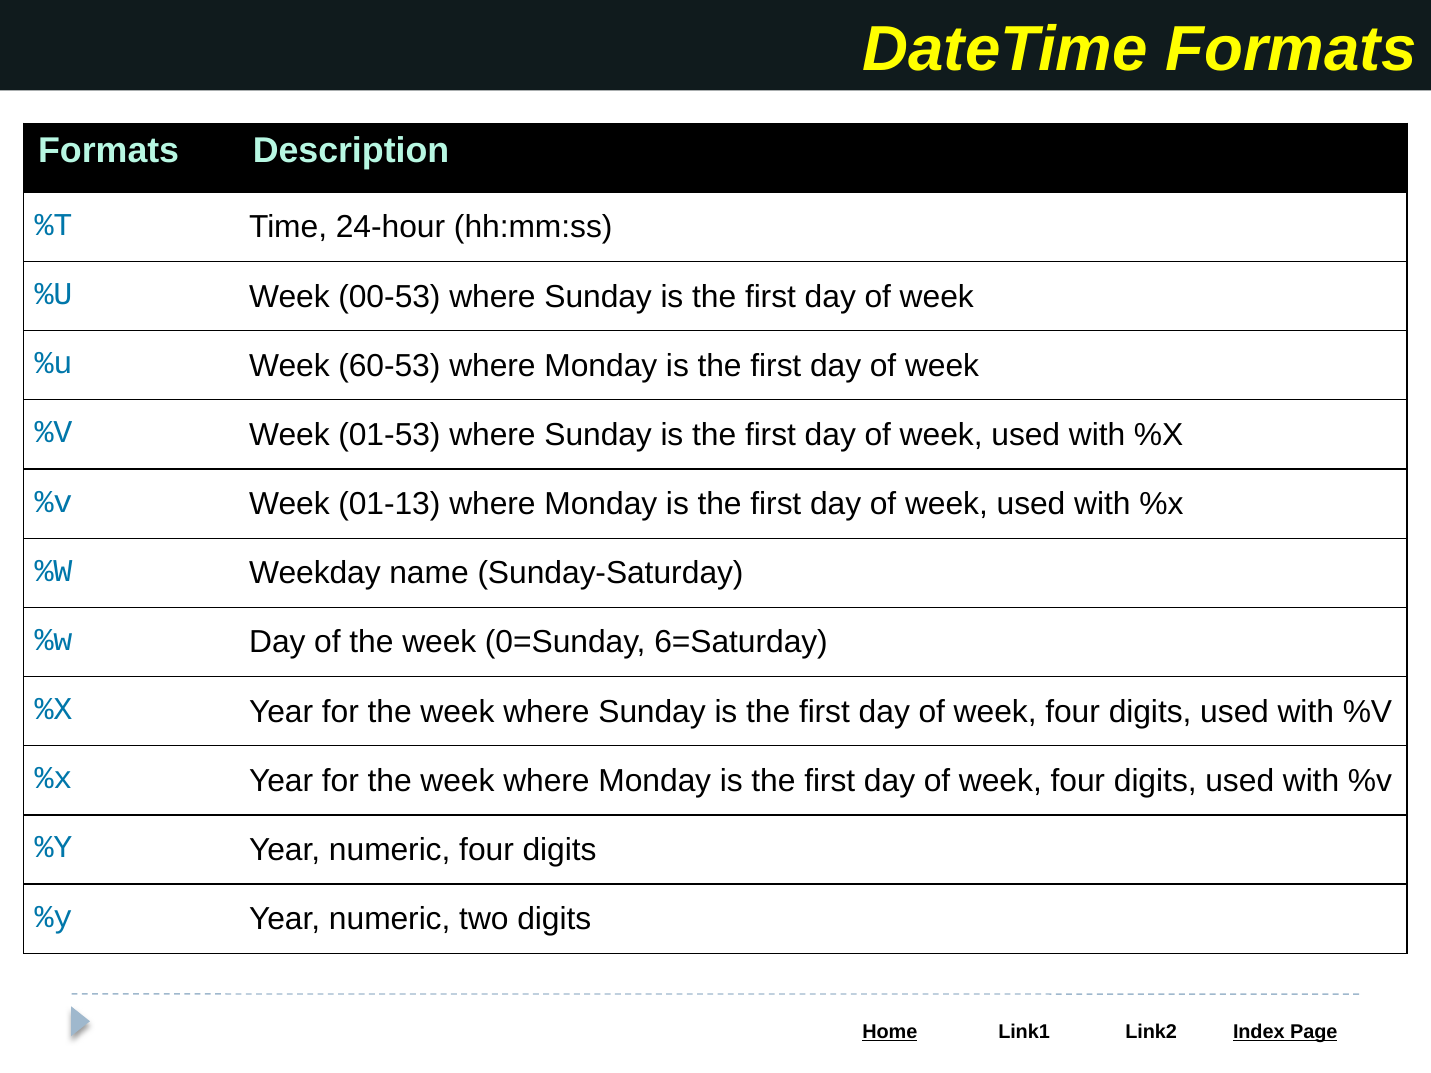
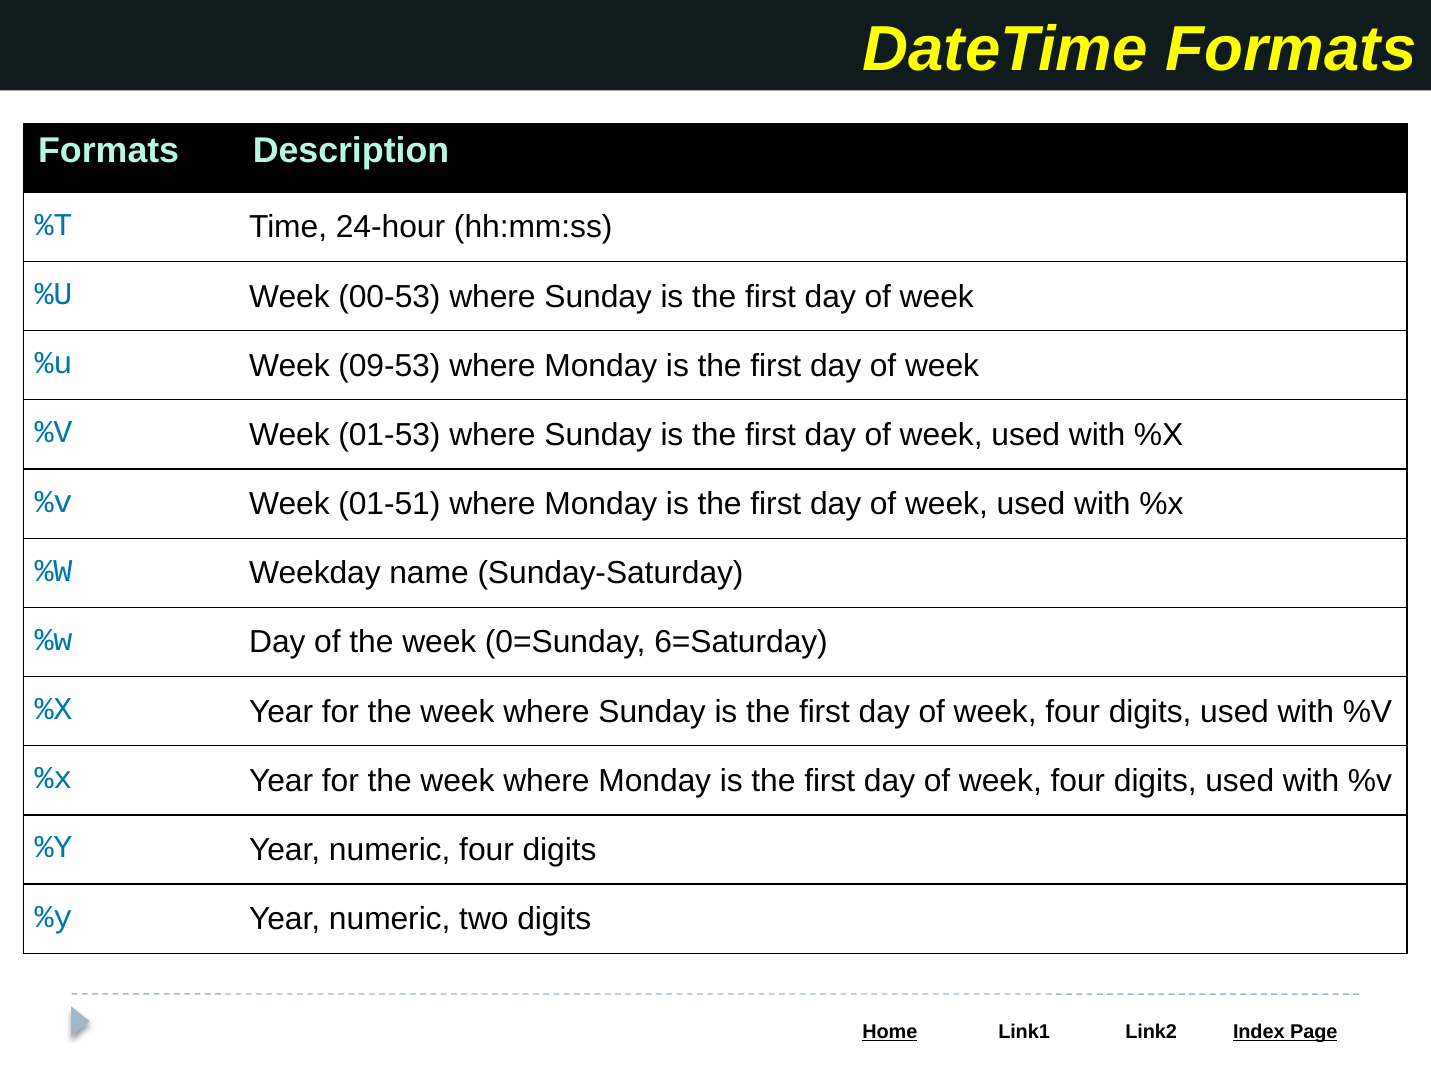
60-53: 60-53 -> 09-53
01-13: 01-13 -> 01-51
